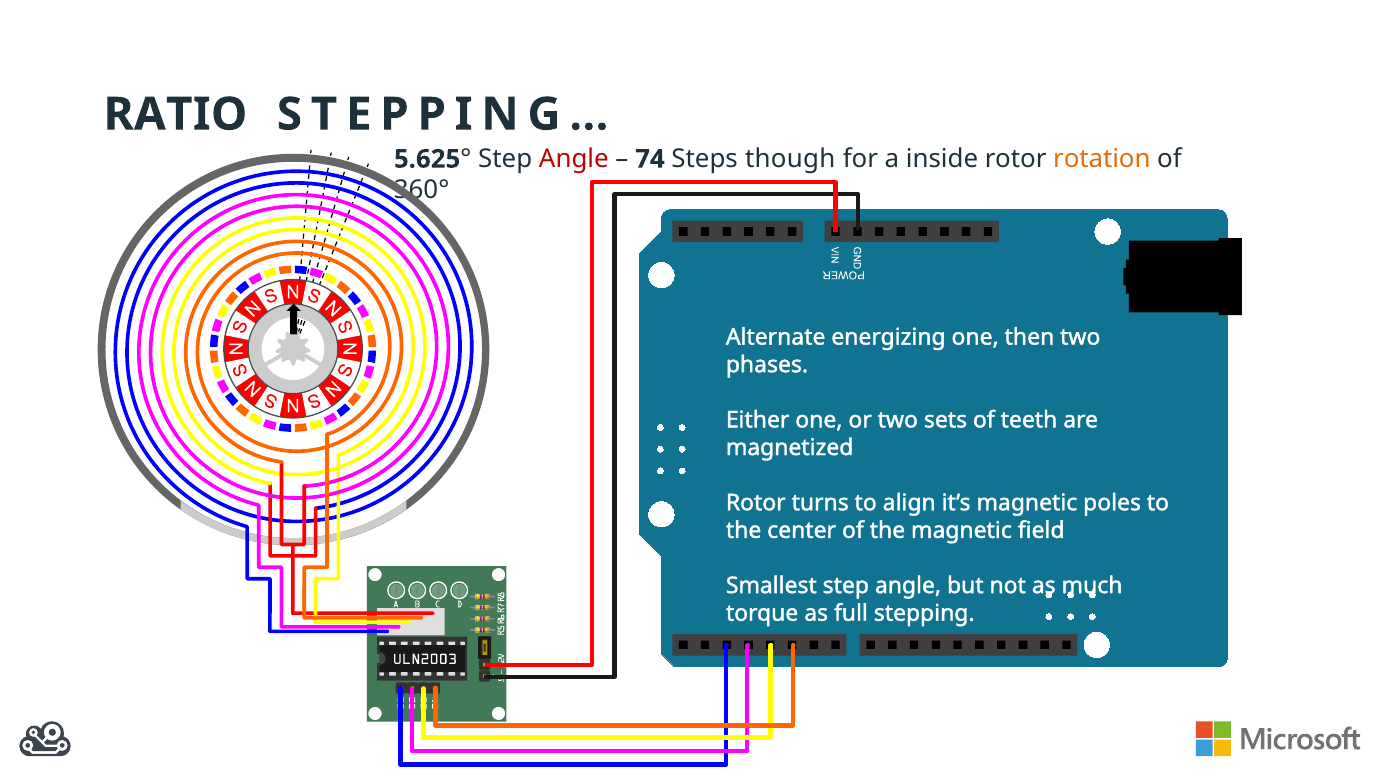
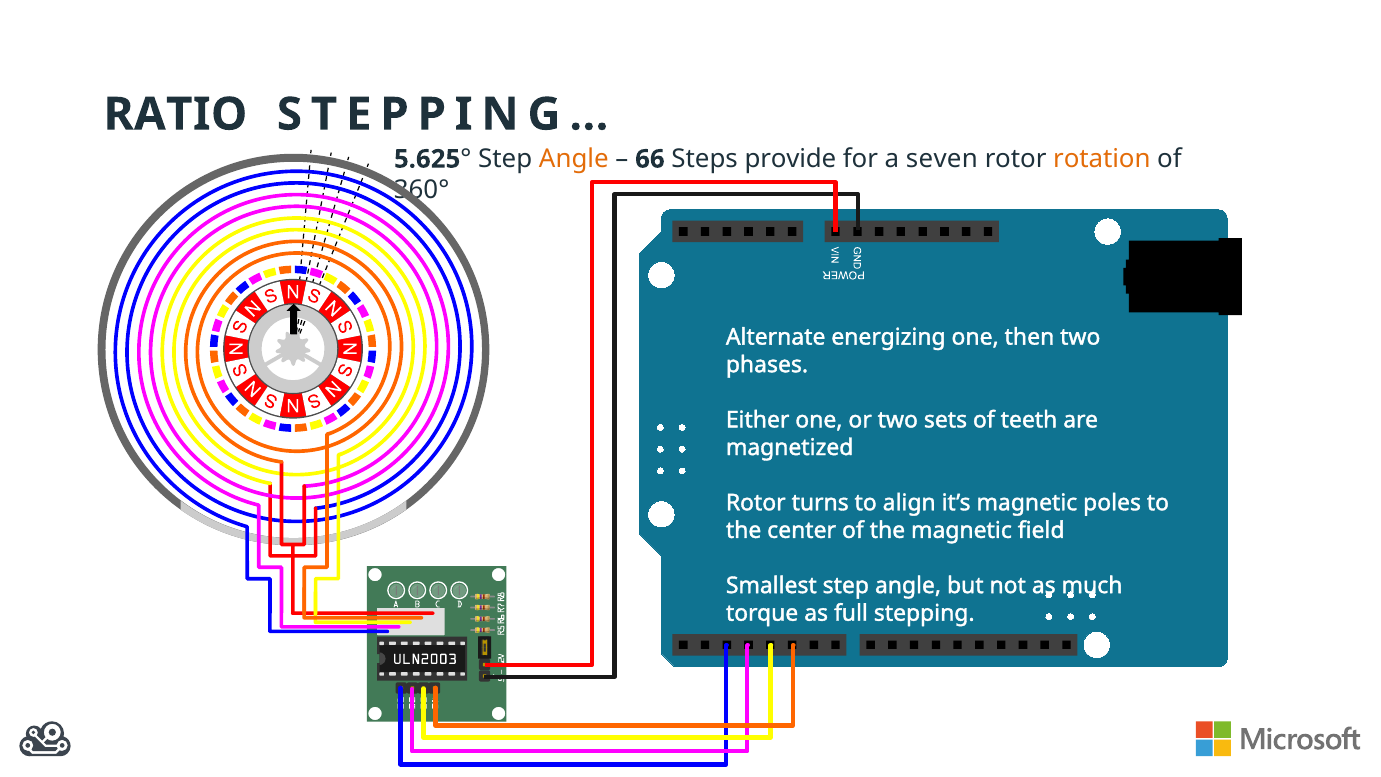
Angle at (574, 159) colour: red -> orange
74: 74 -> 66
though: though -> provide
inside: inside -> seven
